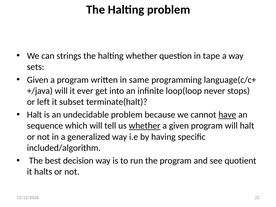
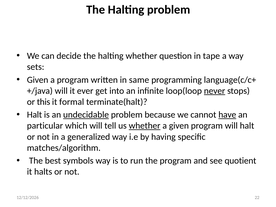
strings: strings -> decide
never underline: none -> present
left: left -> this
subset: subset -> formal
undecidable underline: none -> present
sequence: sequence -> particular
included/algorithm: included/algorithm -> matches/algorithm
decision: decision -> symbols
